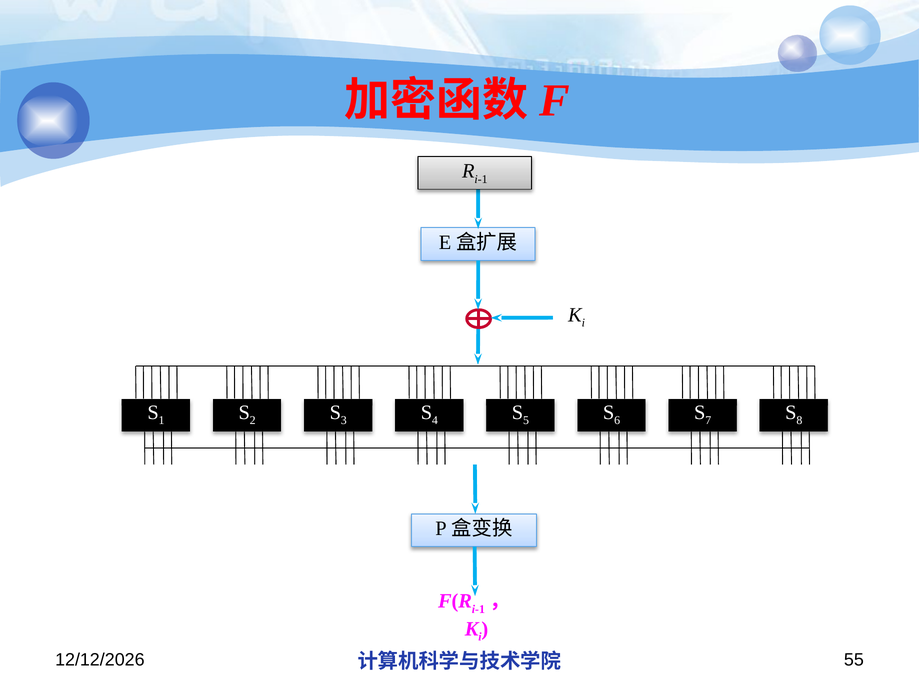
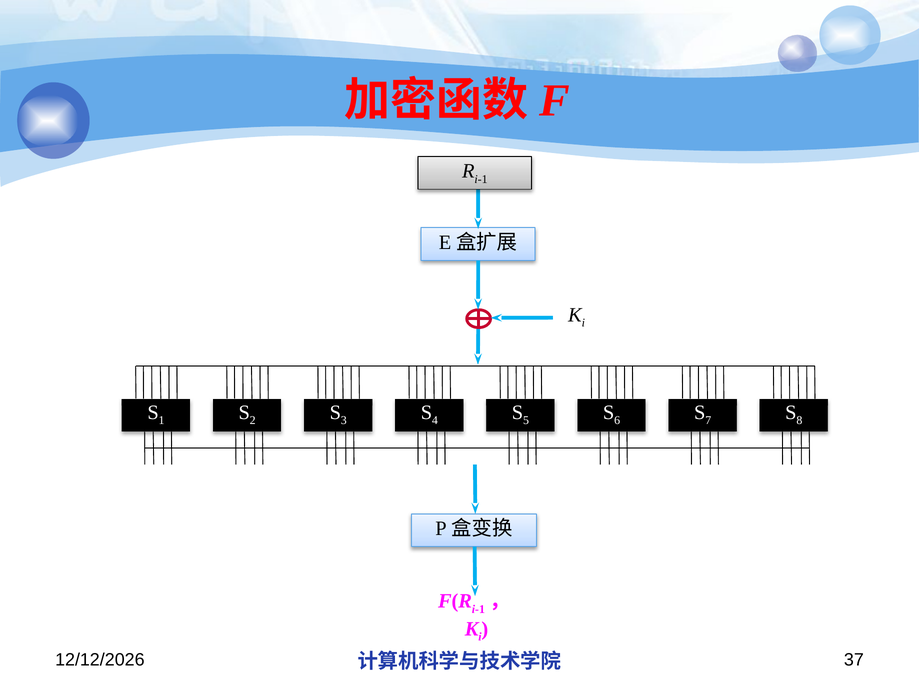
55: 55 -> 37
